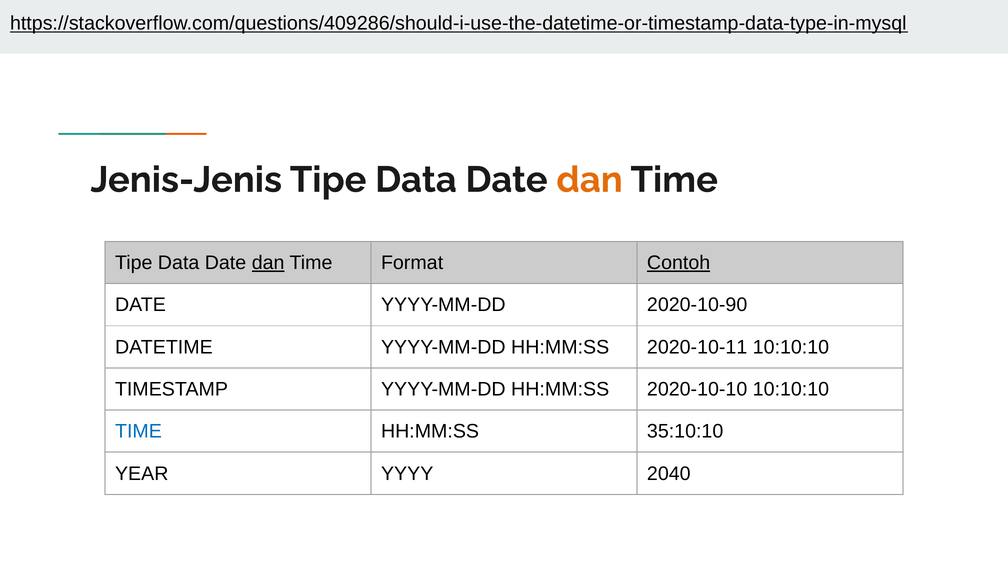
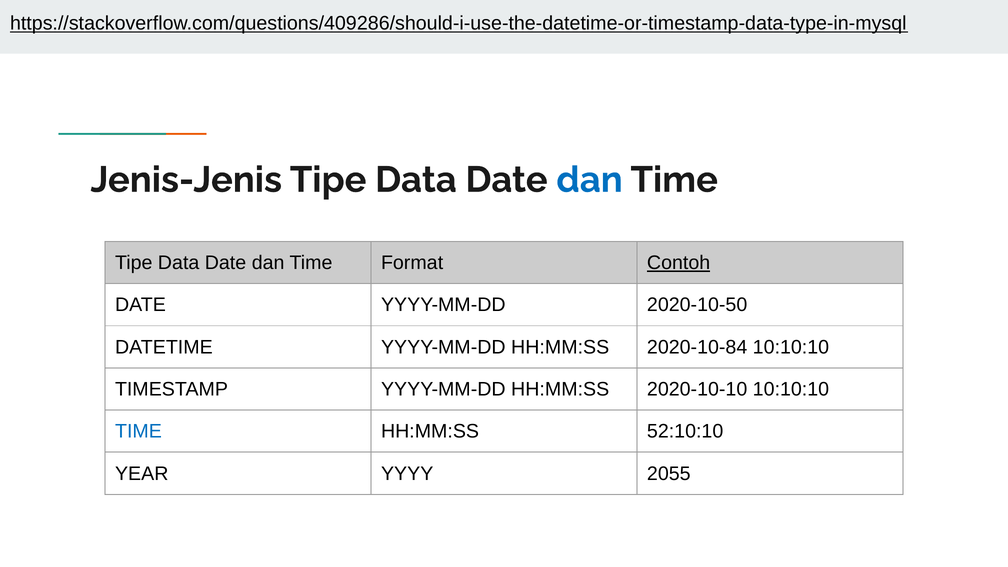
dan at (590, 180) colour: orange -> blue
dan at (268, 263) underline: present -> none
2020-10-90: 2020-10-90 -> 2020-10-50
2020-10-11: 2020-10-11 -> 2020-10-84
35:10:10: 35:10:10 -> 52:10:10
2040: 2040 -> 2055
